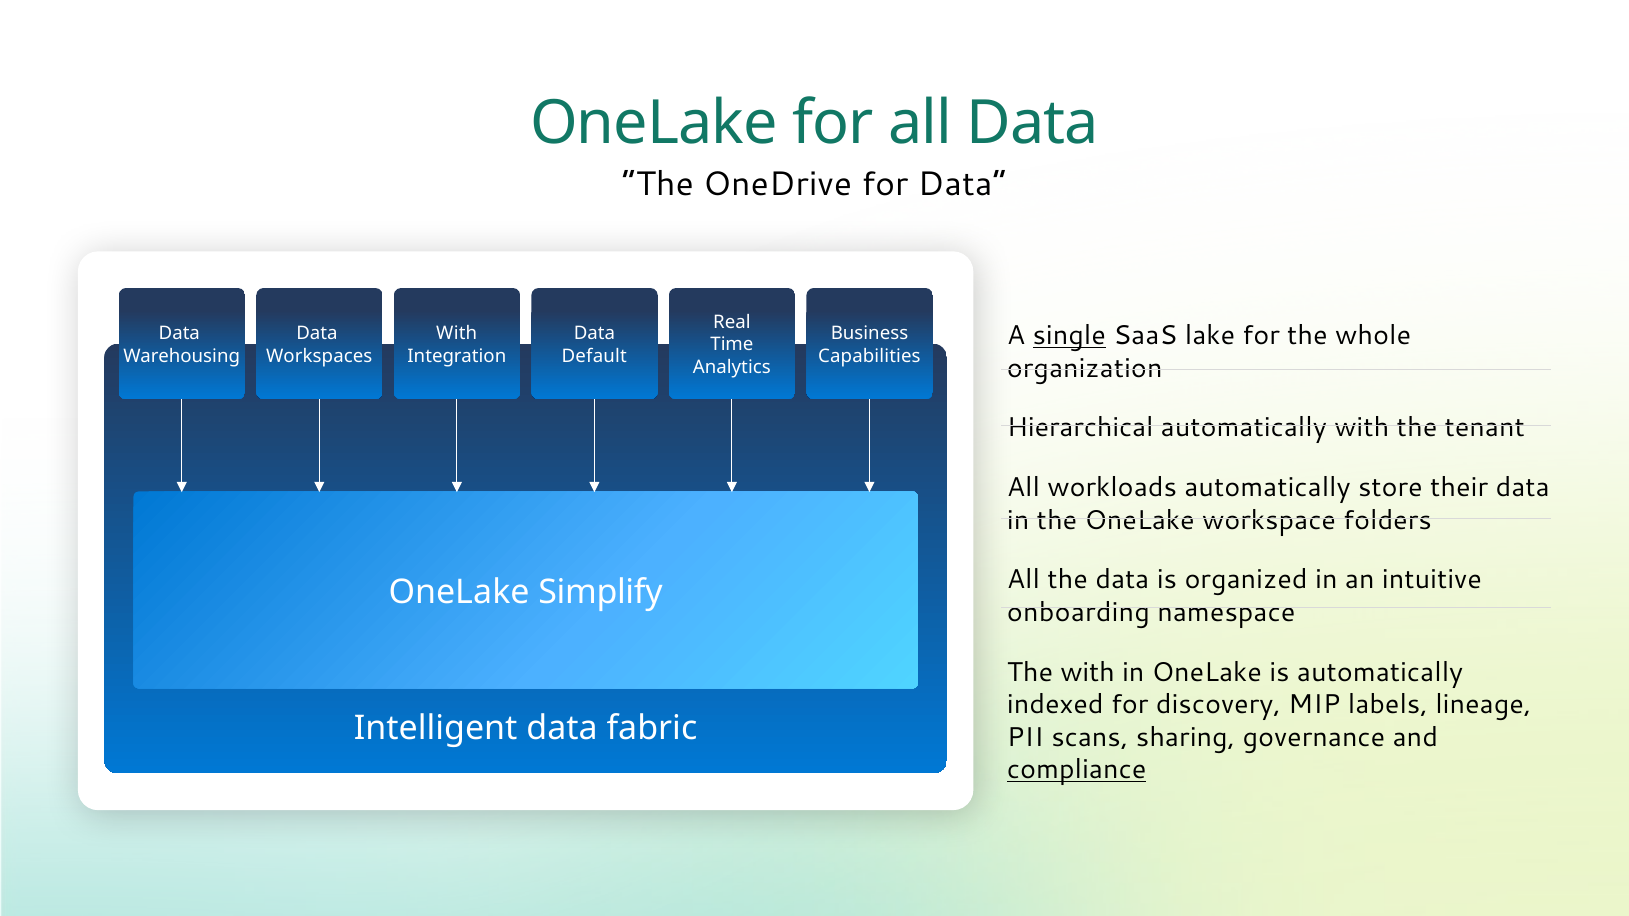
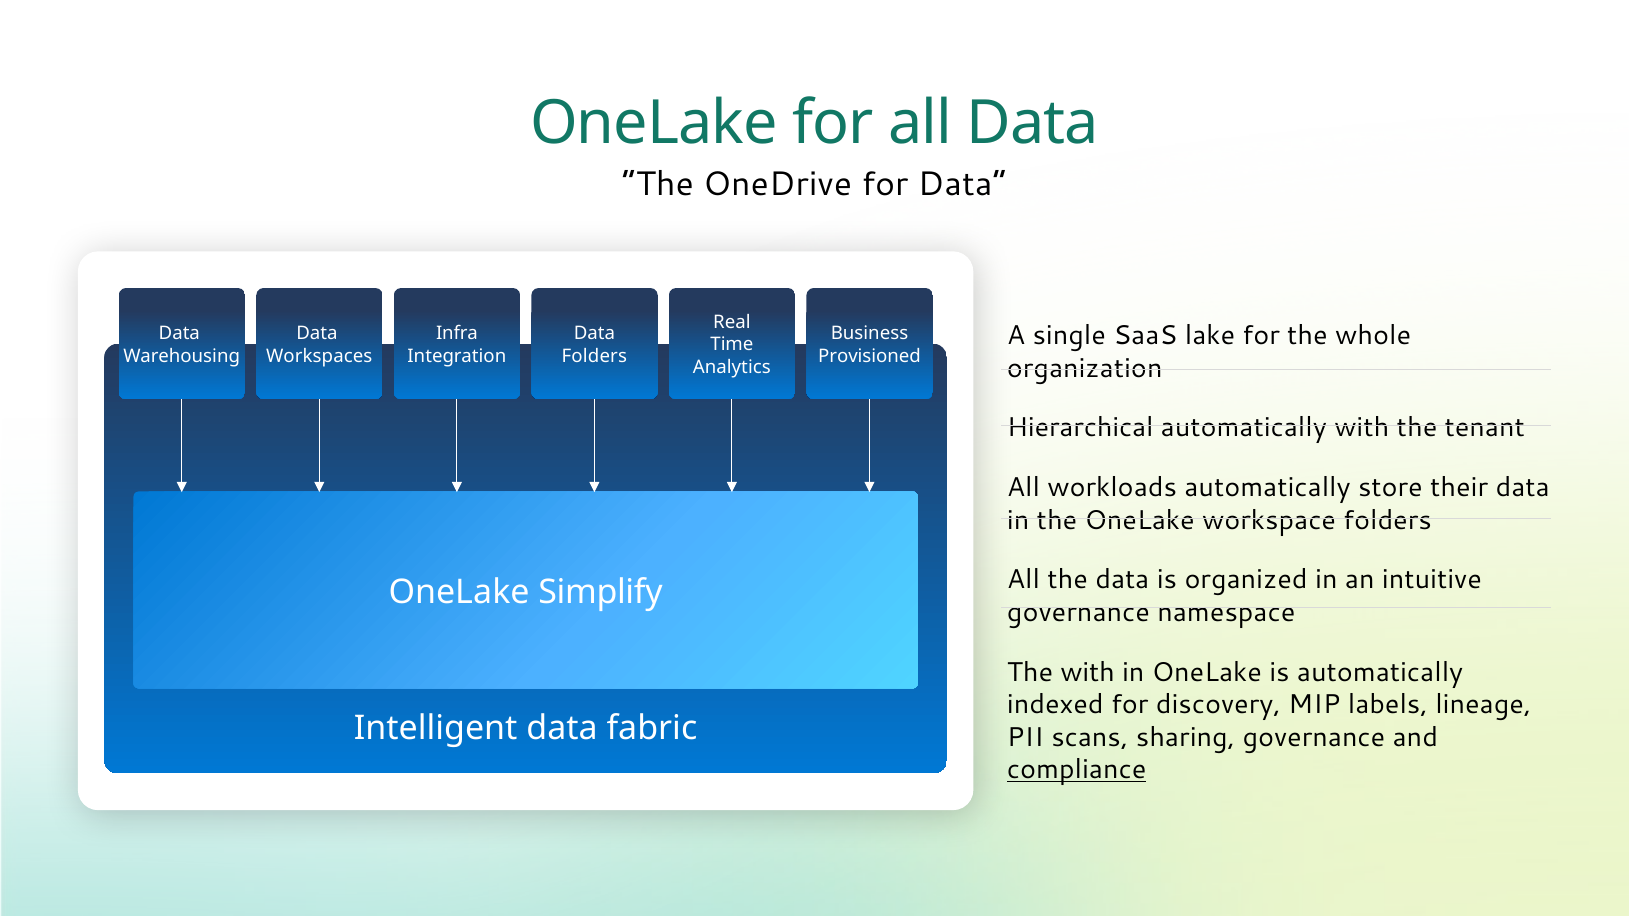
single underline: present -> none
With at (457, 334): With -> Infra
Default at (594, 356): Default -> Folders
Capabilities: Capabilities -> Provisioned
onboarding at (1078, 613): onboarding -> governance
